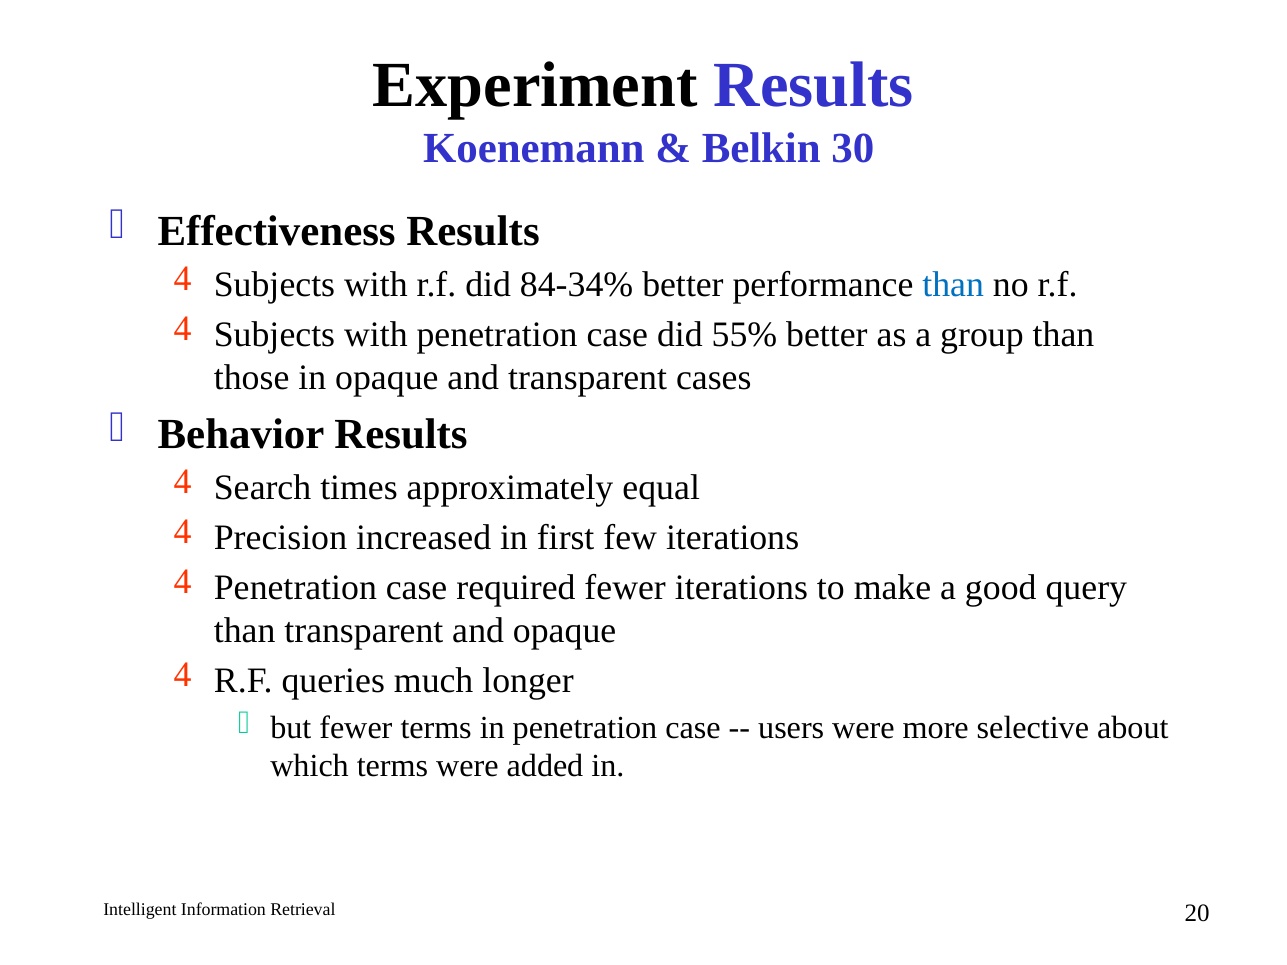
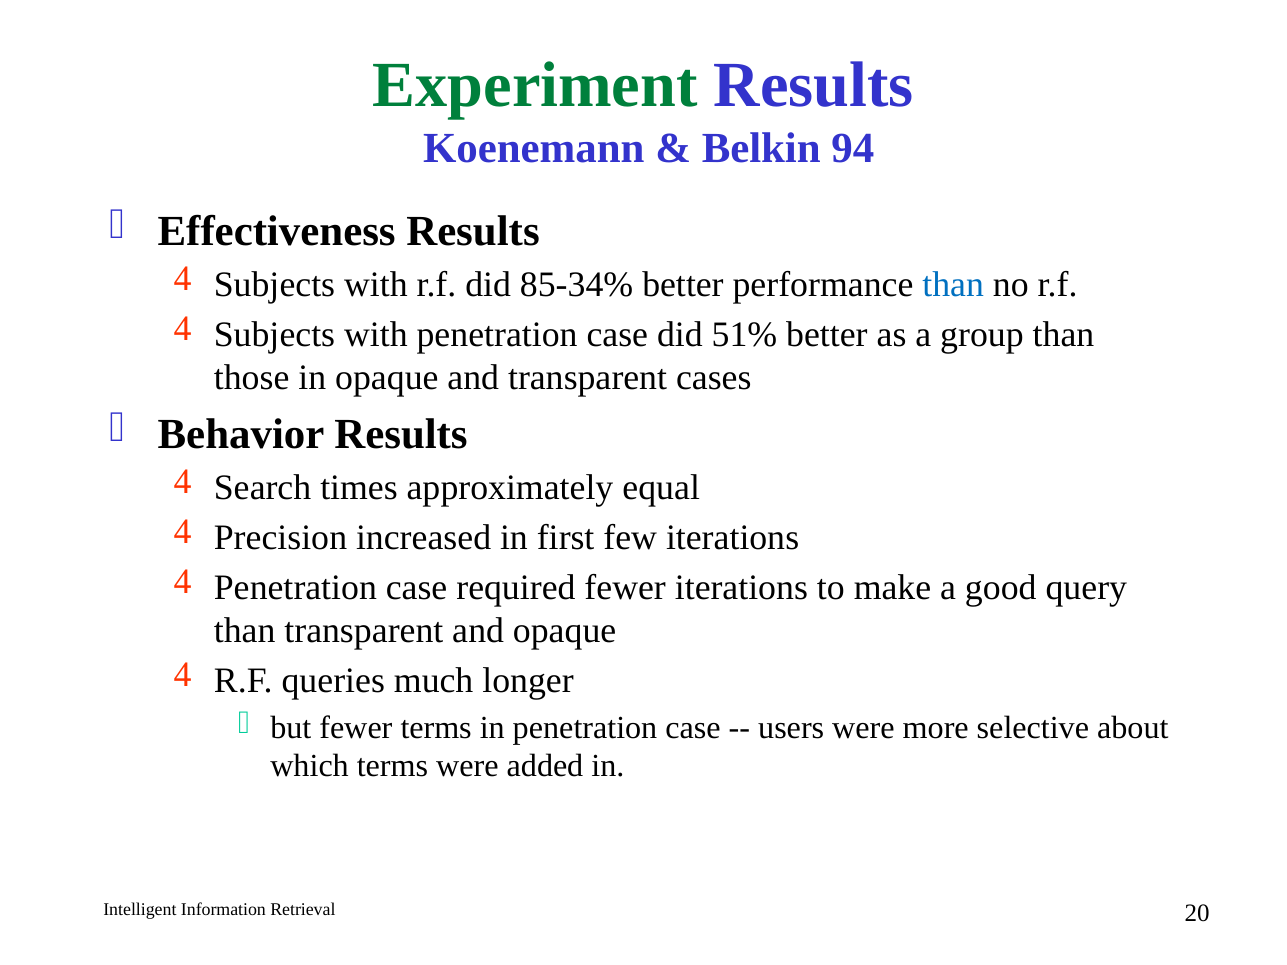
Experiment colour: black -> green
30: 30 -> 94
84-34%: 84-34% -> 85-34%
55%: 55% -> 51%
